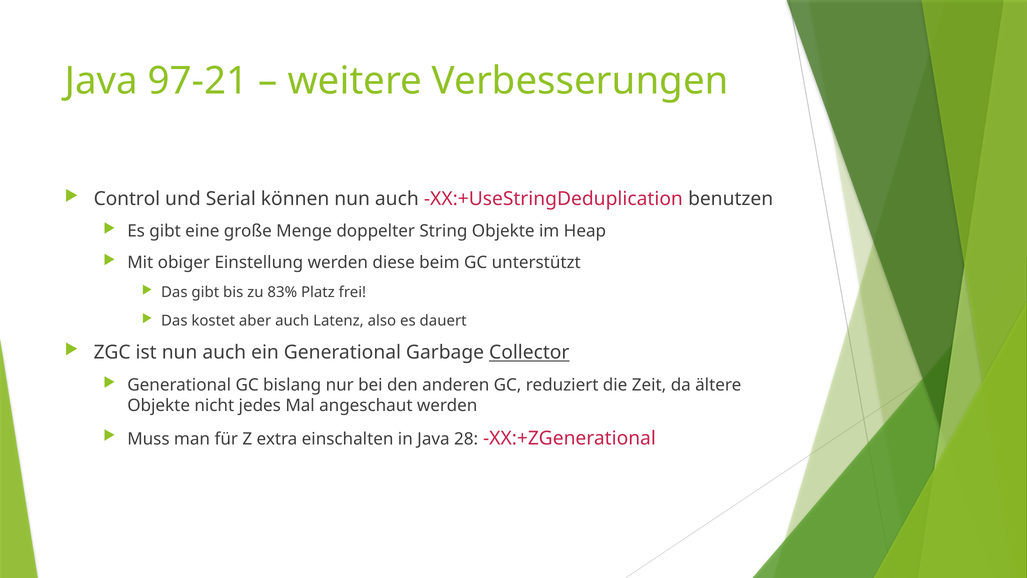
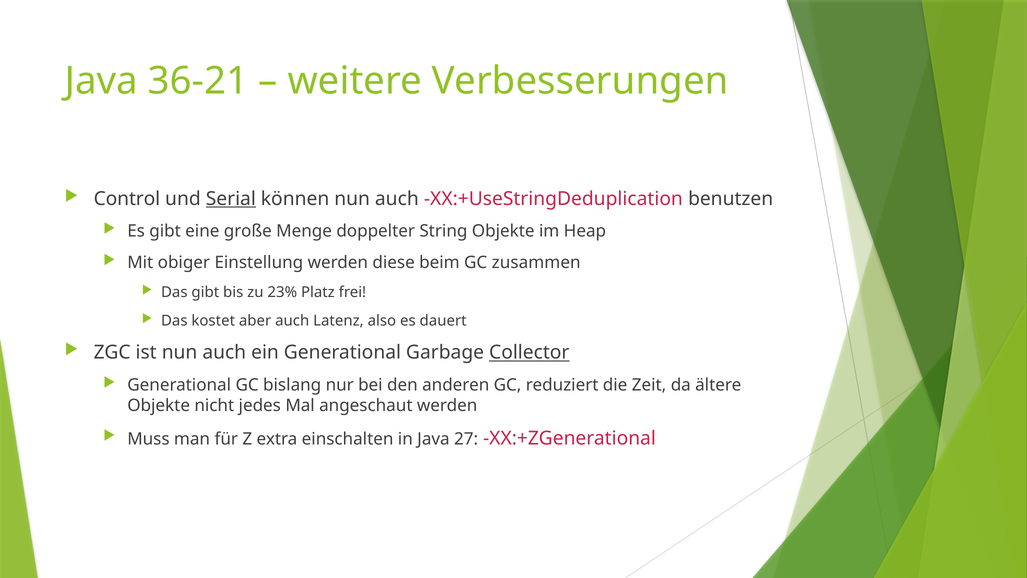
97-21: 97-21 -> 36-21
Serial underline: none -> present
unterstützt: unterstützt -> zusammen
83%: 83% -> 23%
28: 28 -> 27
